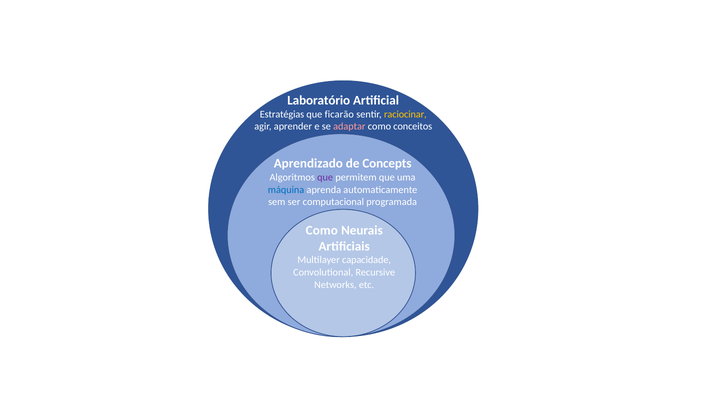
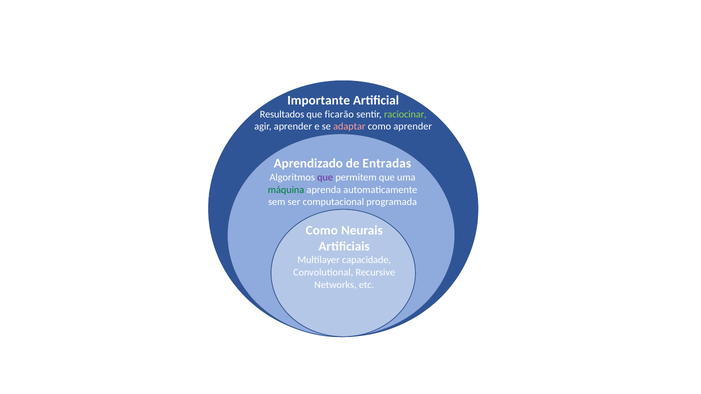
Laboratório: Laboratório -> Importante
Estratégias: Estratégias -> Resultados
raciocinar colour: yellow -> light green
como conceitos: conceitos -> aprender
Concepts: Concepts -> Entradas
máquina colour: blue -> green
